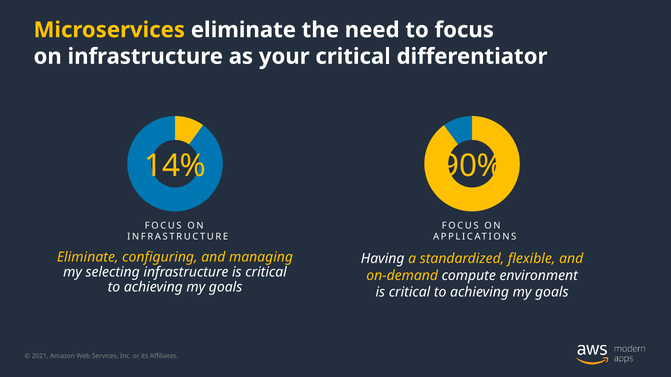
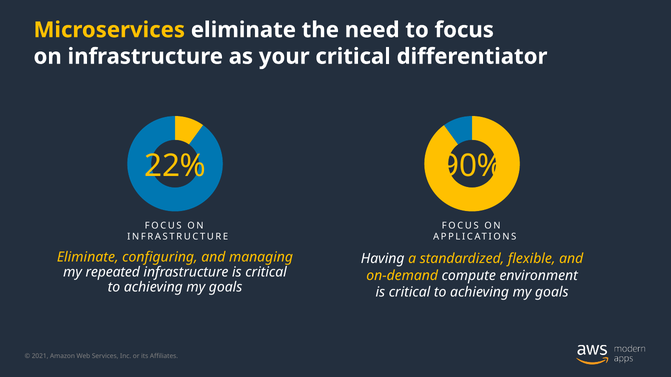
14%: 14% -> 22%
selecting: selecting -> repeated
